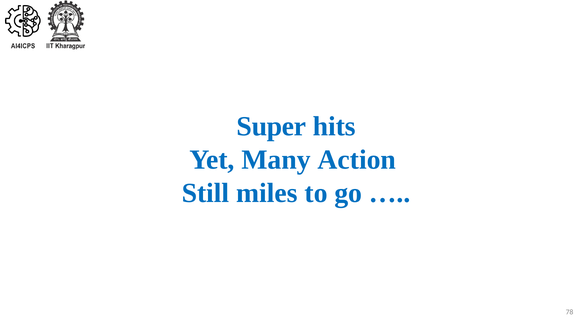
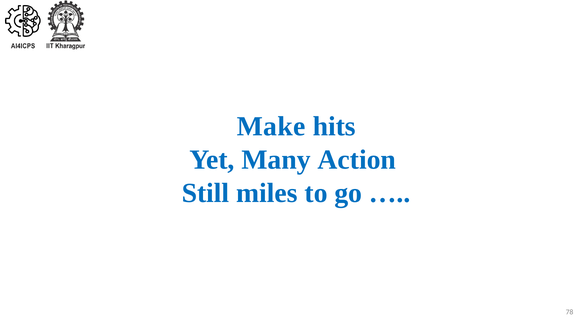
Super: Super -> Make
